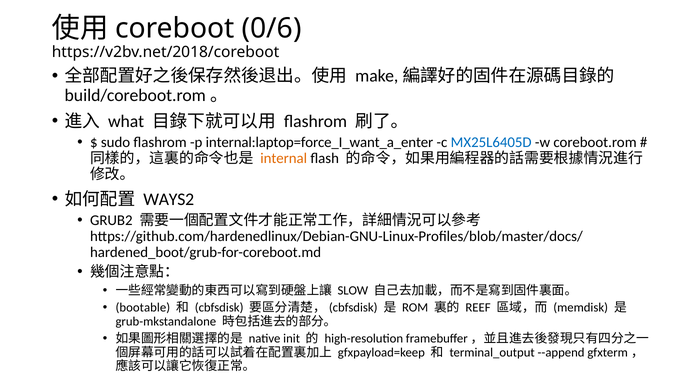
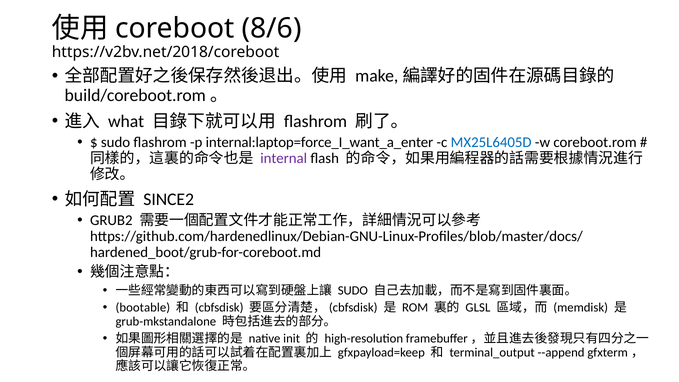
0/6: 0/6 -> 8/6
internal colour: orange -> purple
WAYS2: WAYS2 -> SINCE2
SLOW at (353, 290): SLOW -> SUDO
REEF: REEF -> GLSL
